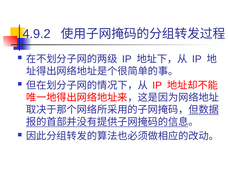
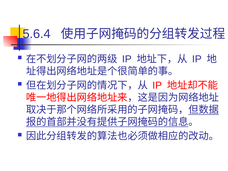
4.9.2: 4.9.2 -> 5.6.4
